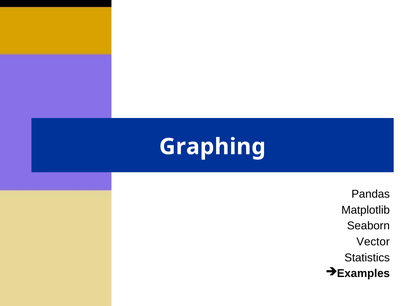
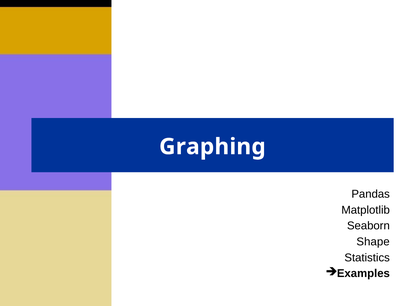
Vector: Vector -> Shape
